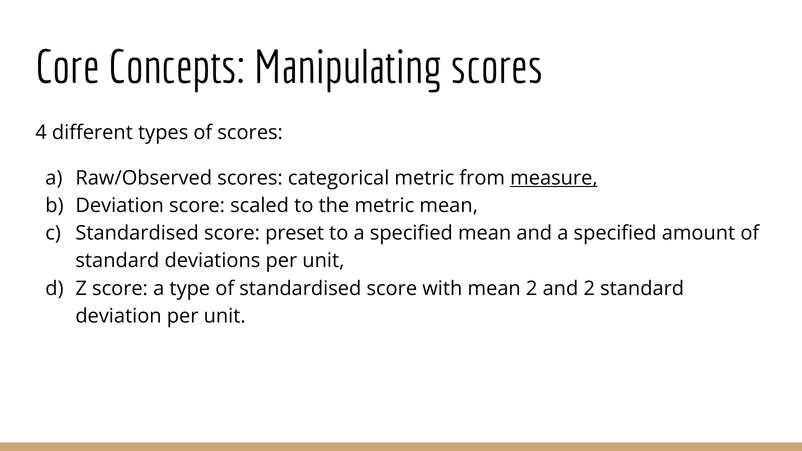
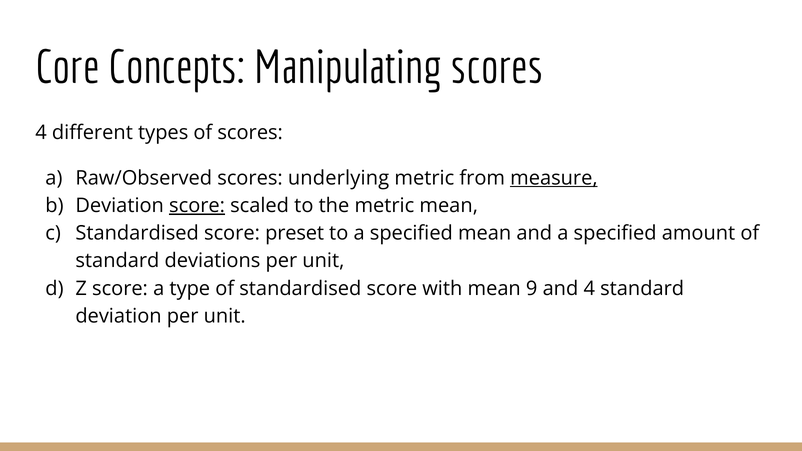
categorical: categorical -> underlying
score at (197, 206) underline: none -> present
mean 2: 2 -> 9
and 2: 2 -> 4
